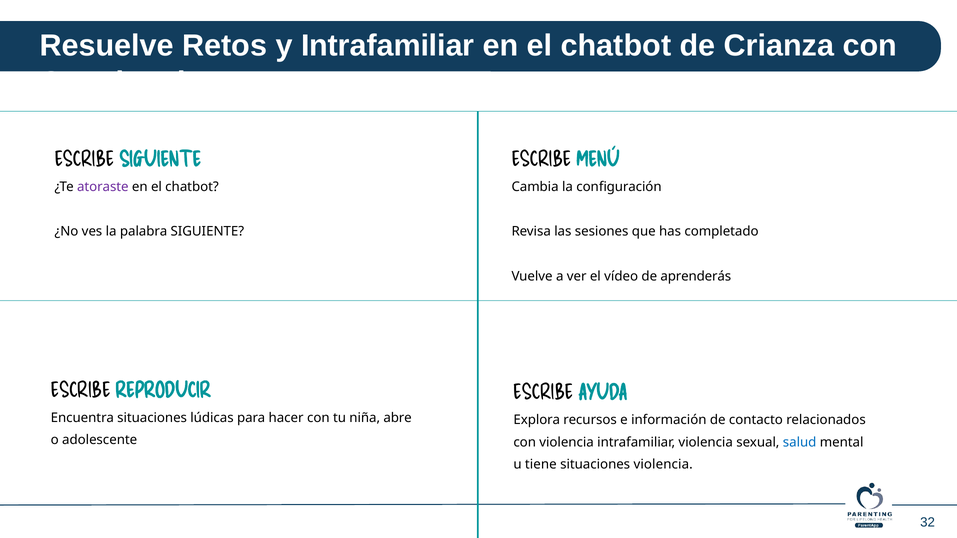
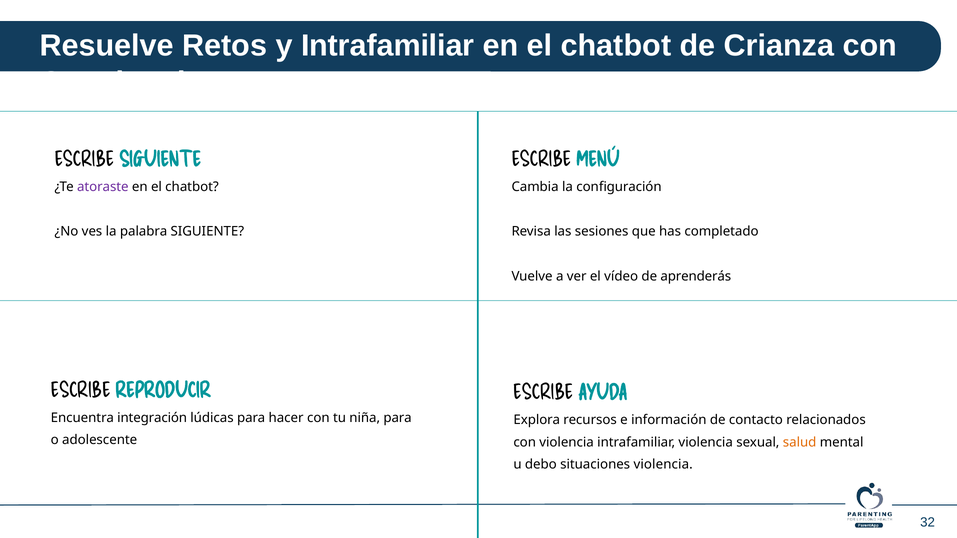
Encuentra situaciones: situaciones -> integración
niña abre: abre -> para
salud colour: blue -> orange
tiene: tiene -> debo
